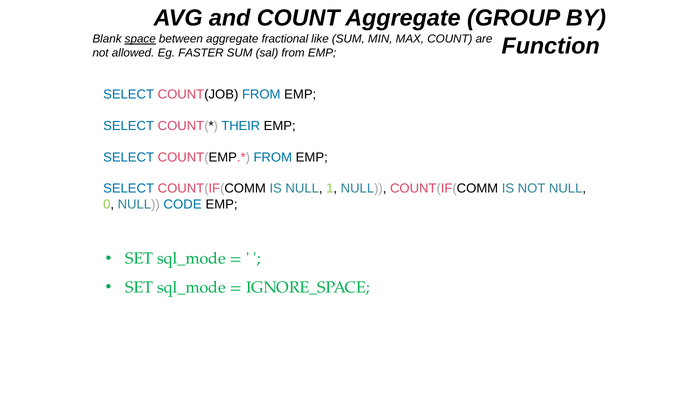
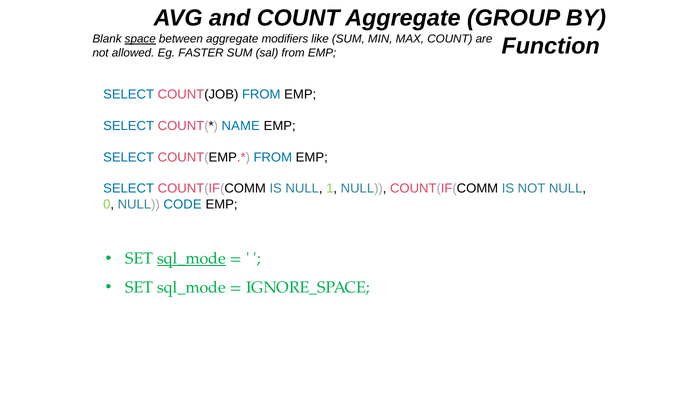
fractional: fractional -> modifiers
THEIR: THEIR -> NAME
sql_mode at (192, 259) underline: none -> present
